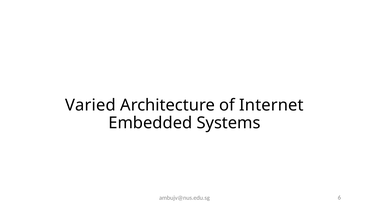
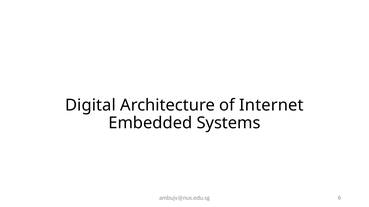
Varied: Varied -> Digital
